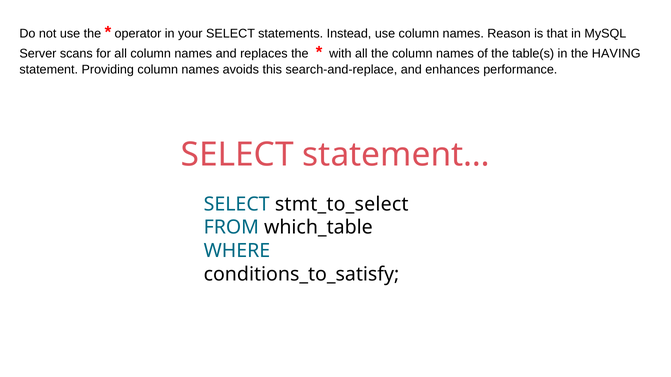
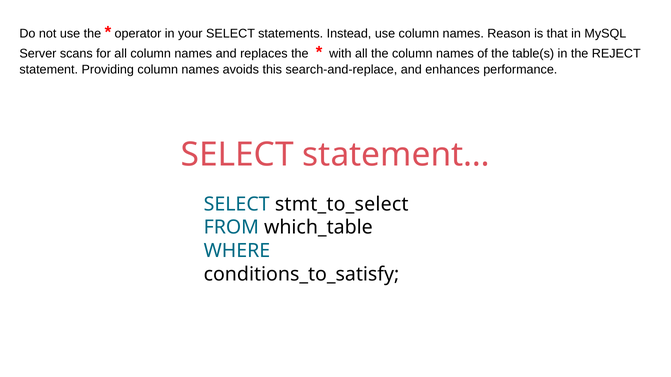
HAVING: HAVING -> REJECT
